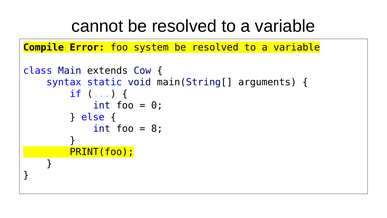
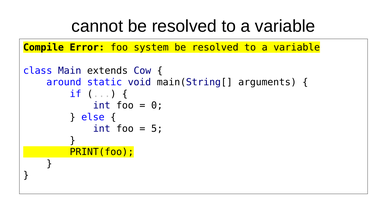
syntax: syntax -> around
8: 8 -> 5
